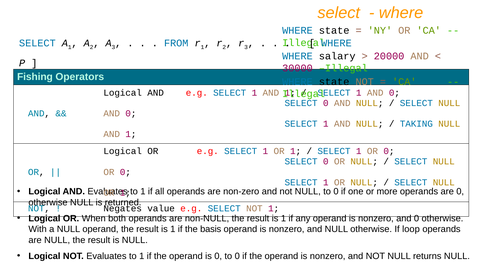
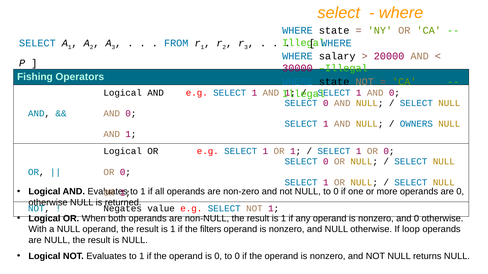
TAKING: TAKING -> OWNERS
basis: basis -> filters
